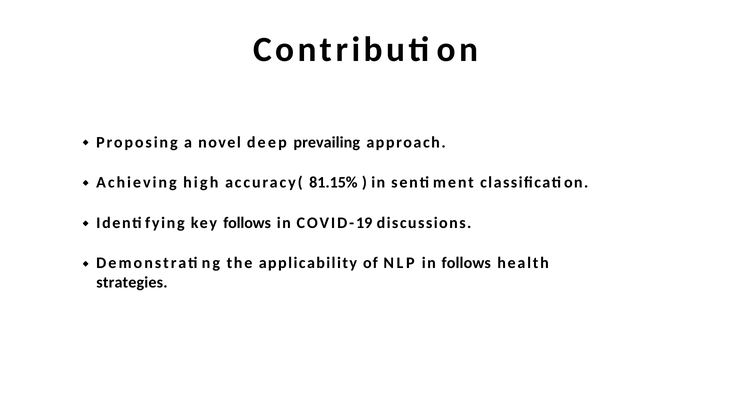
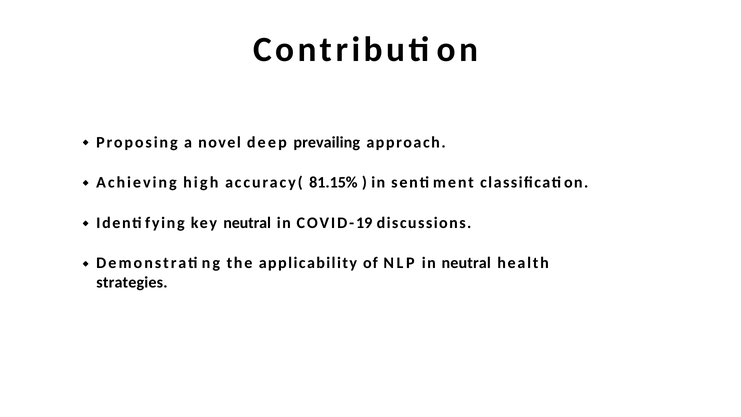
key follows: follows -> neutral
in follows: follows -> neutral
